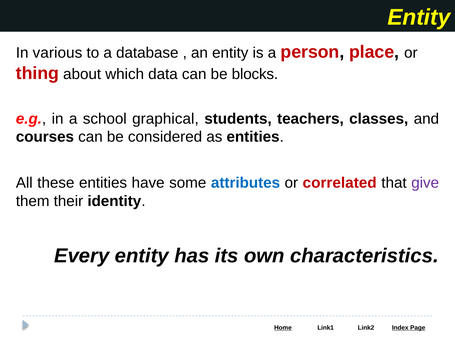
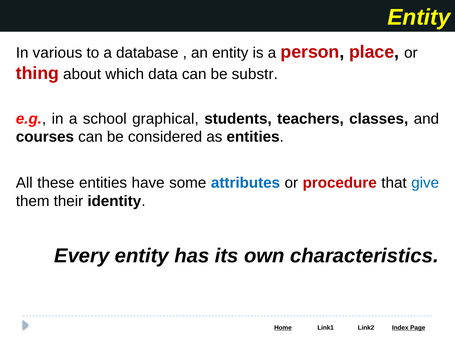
blocks: blocks -> substr
correlated: correlated -> procedure
give colour: purple -> blue
